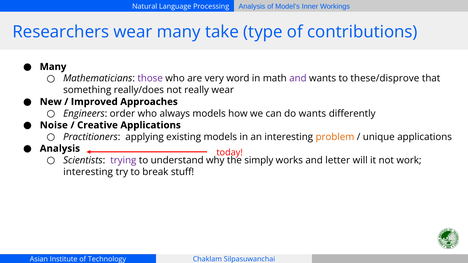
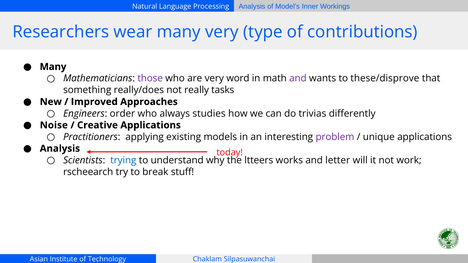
many take: take -> very
really wear: wear -> tasks
always models: models -> studies
do wants: wants -> trivias
problem colour: orange -> purple
trying colour: purple -> blue
simply: simply -> ltteers
interesting at (88, 172): interesting -> rscheearch
